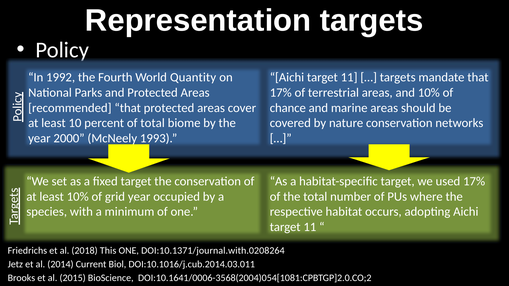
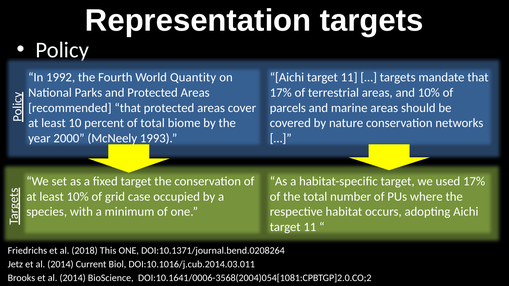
chance: chance -> parcels
grid year: year -> case
DOI:10.1371/journal.with.0208264: DOI:10.1371/journal.with.0208264 -> DOI:10.1371/journal.bend.0208264
Brooks et al 2015: 2015 -> 2014
